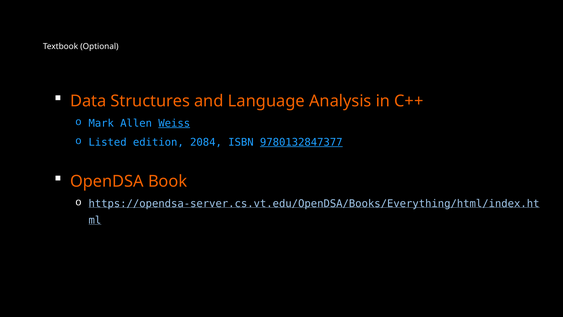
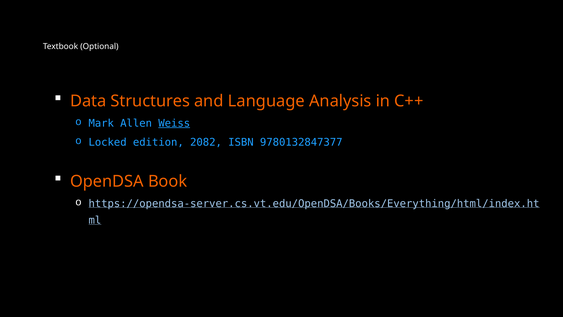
Listed: Listed -> Locked
2084: 2084 -> 2082
9780132847377 underline: present -> none
